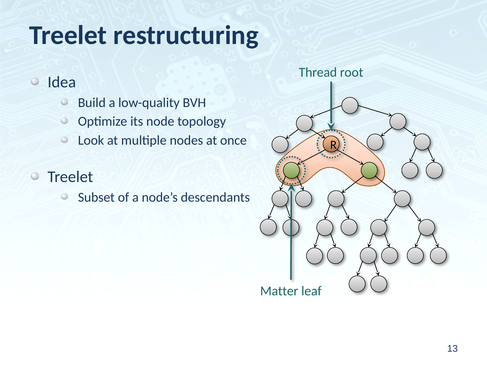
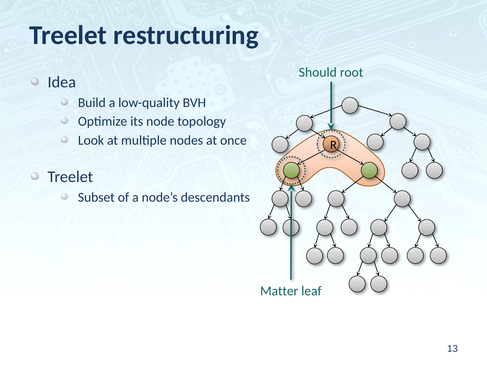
Thread: Thread -> Should
